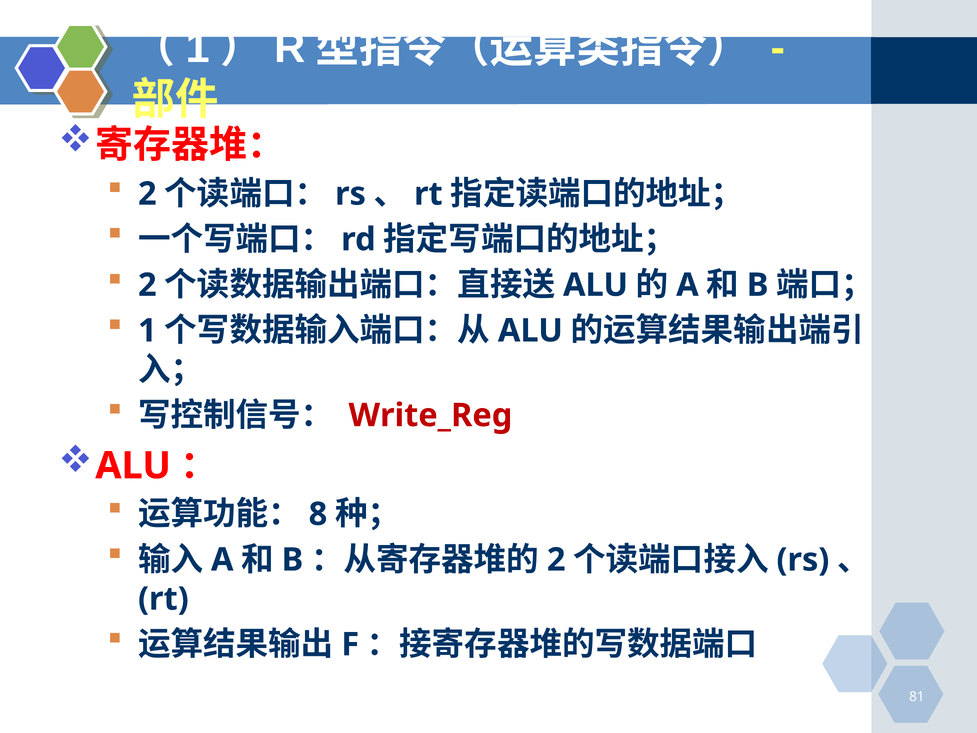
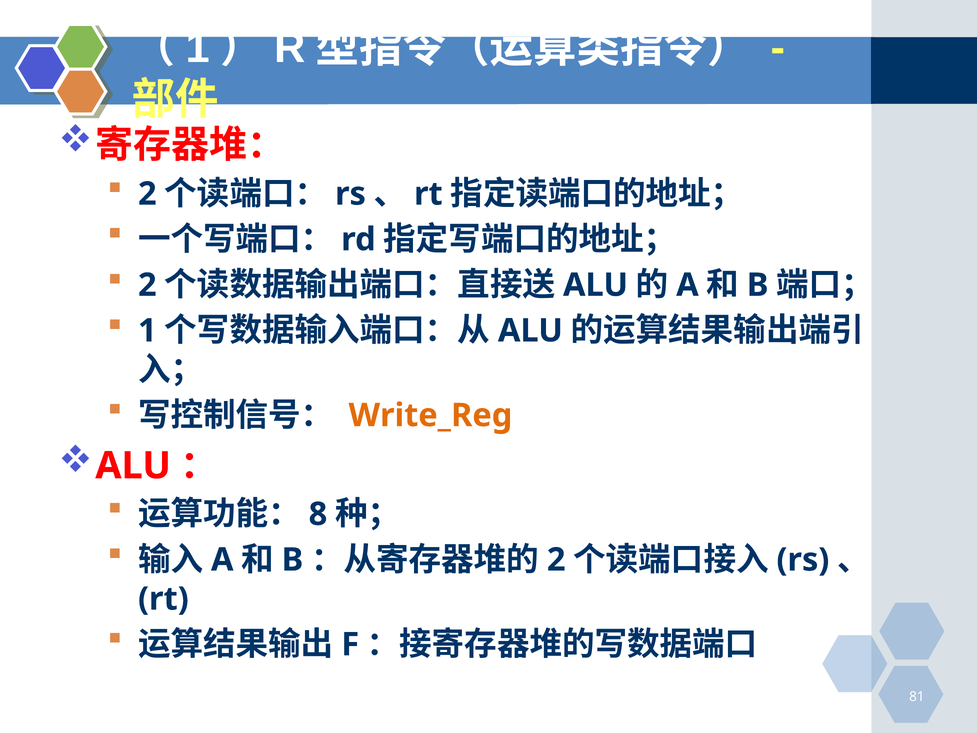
Write_Reg colour: red -> orange
